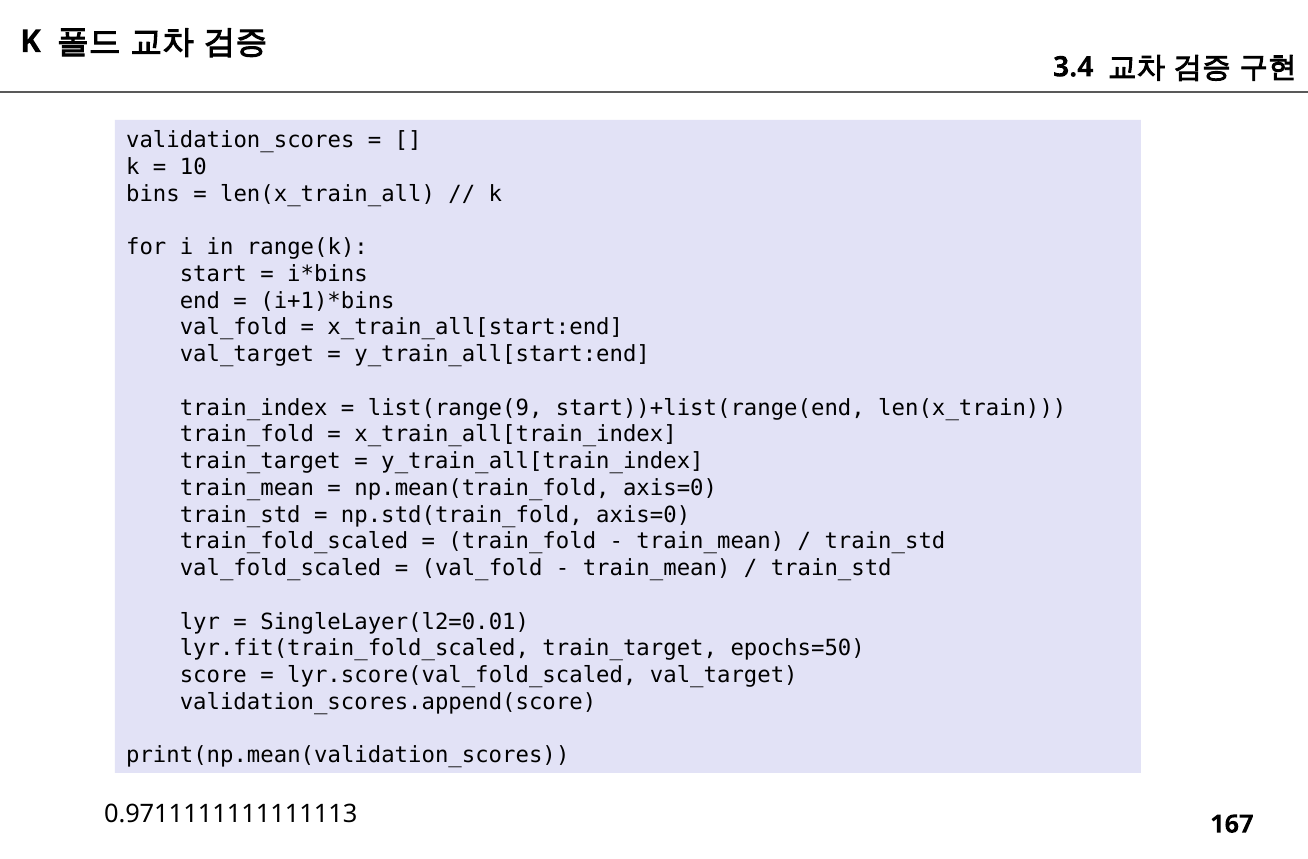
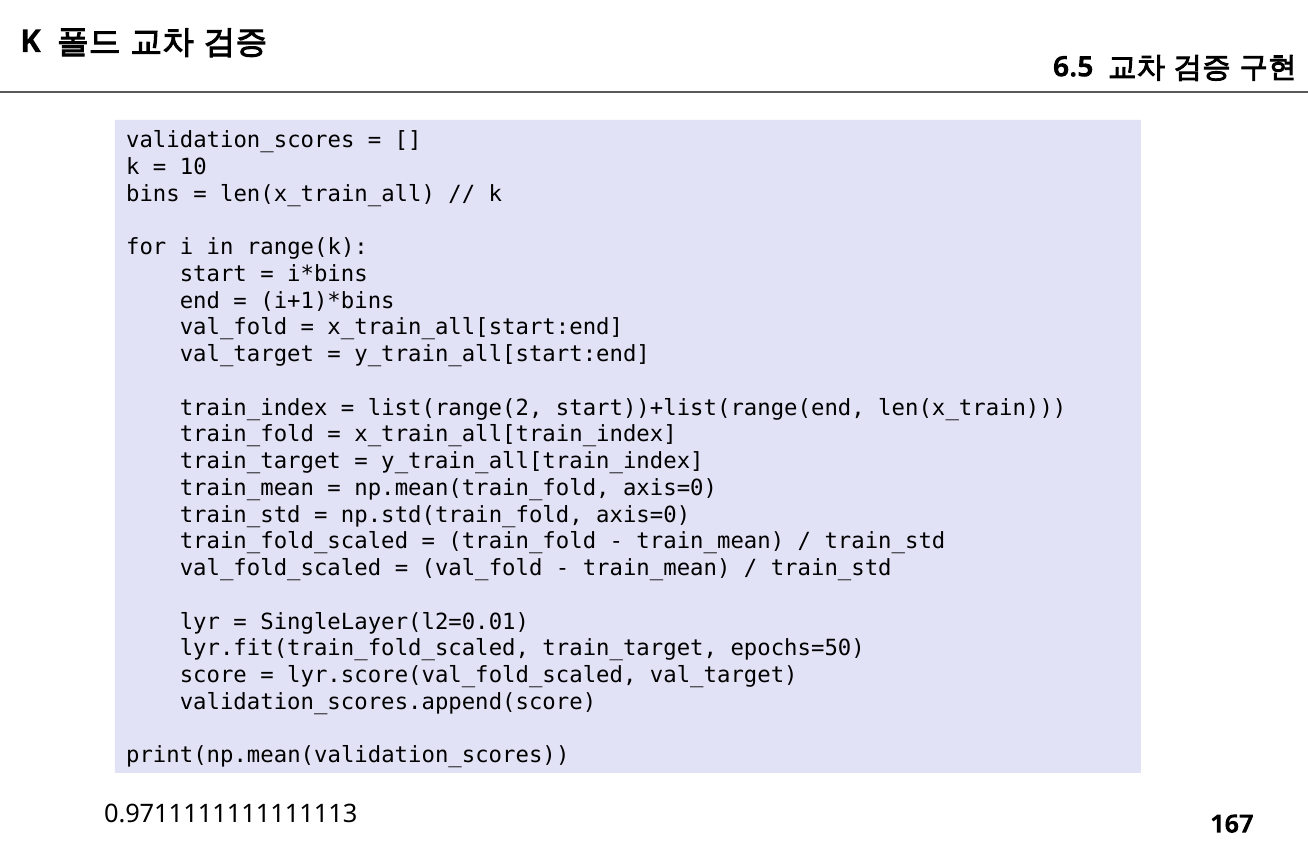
3.4: 3.4 -> 6.5
list(range(9: list(range(9 -> list(range(2
